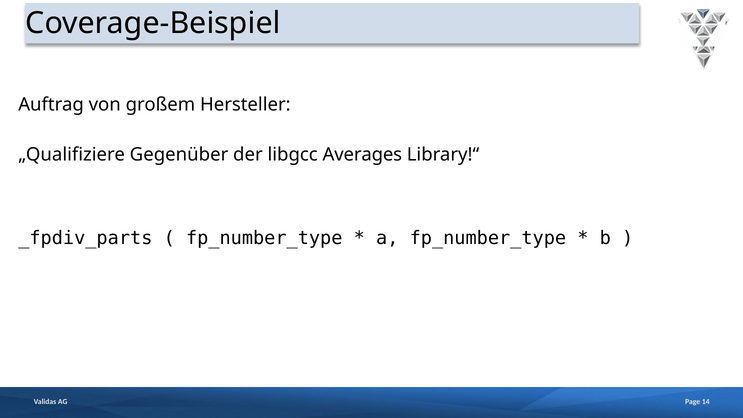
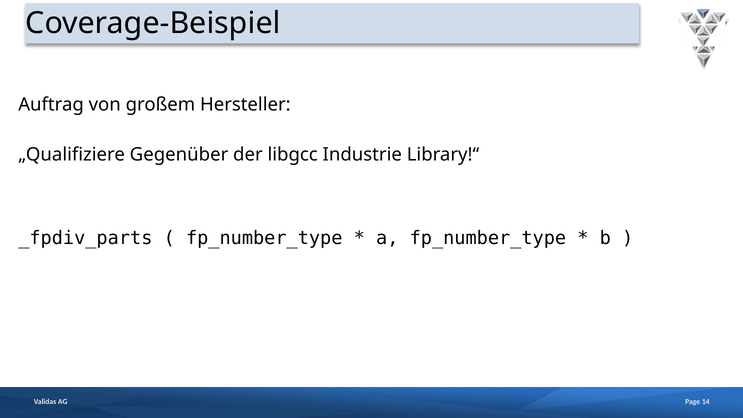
Averages: Averages -> Industrie
